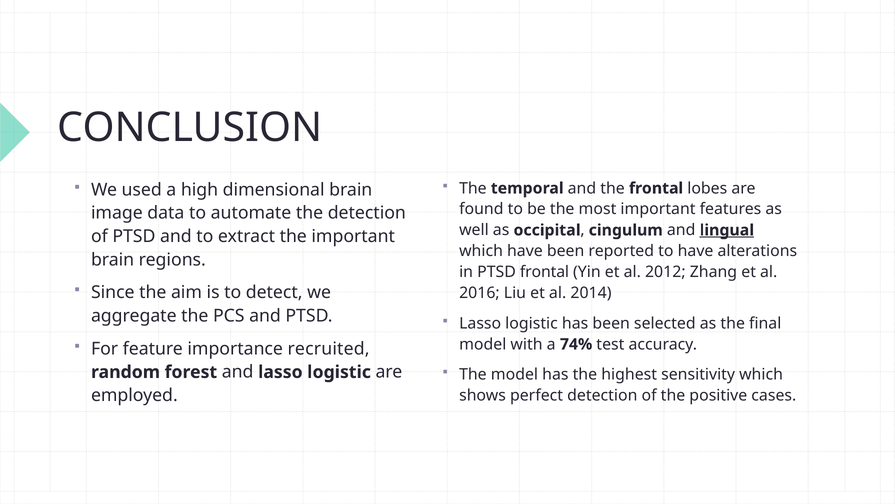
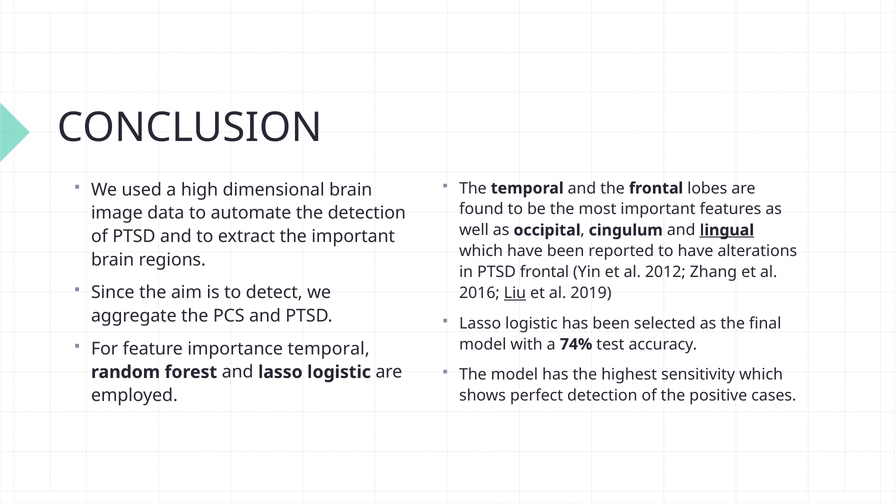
Liu underline: none -> present
2014: 2014 -> 2019
importance recruited: recruited -> temporal
